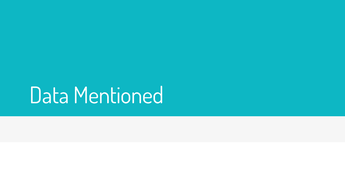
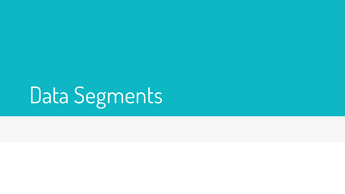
Mentioned: Mentioned -> Segments
